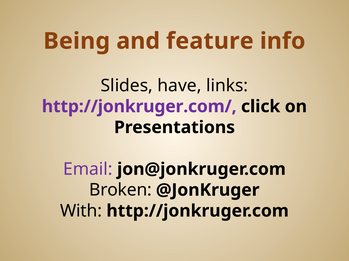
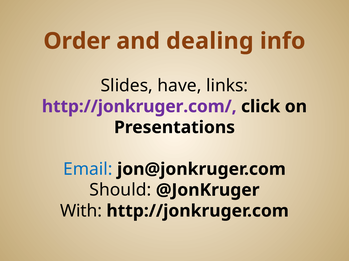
Being: Being -> Order
feature: feature -> dealing
Email colour: purple -> blue
Broken: Broken -> Should
